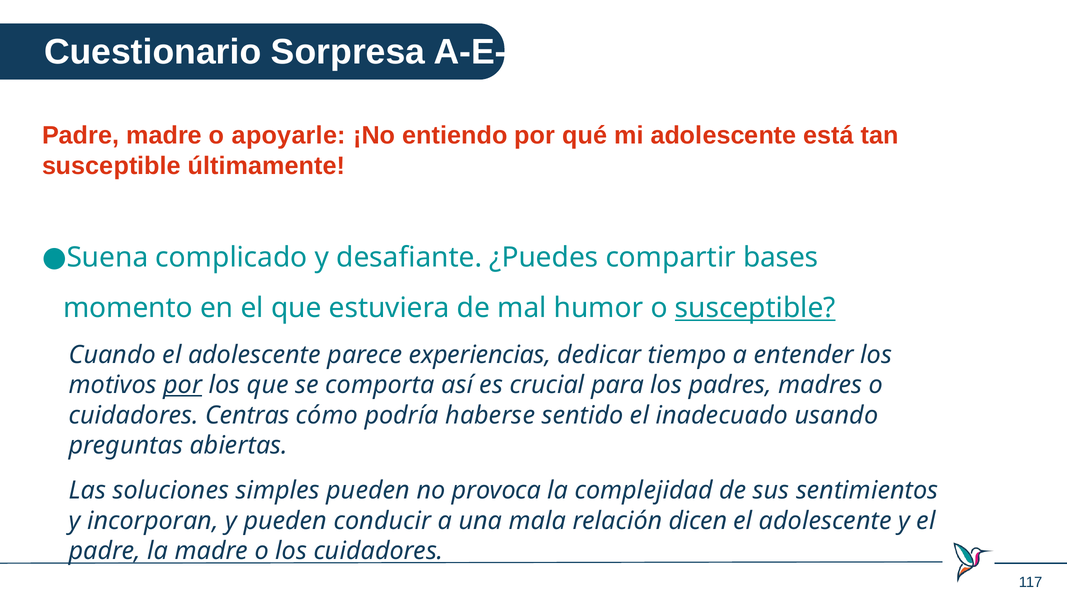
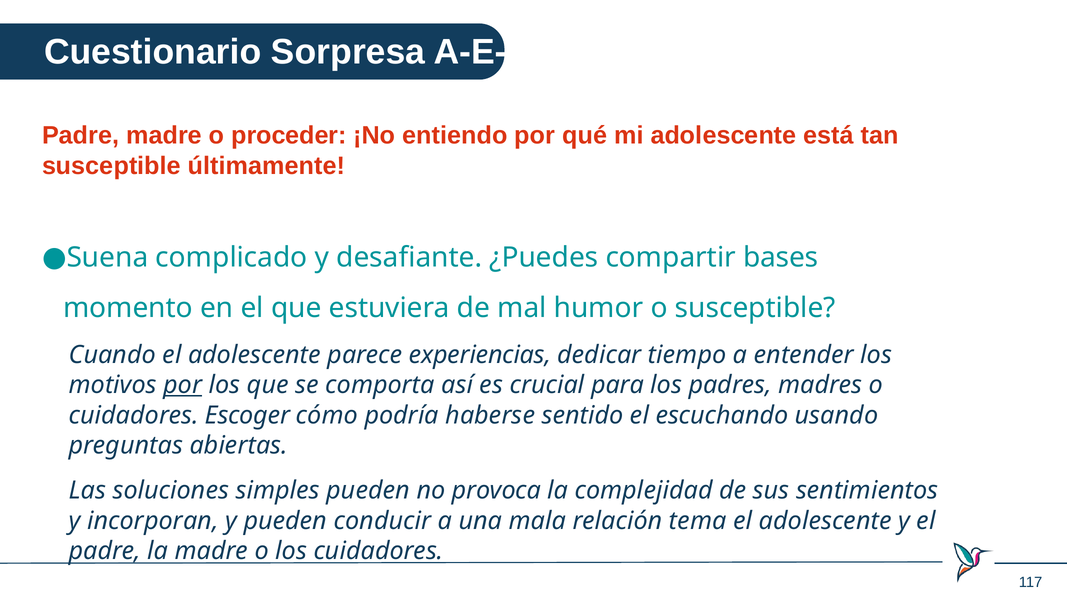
apoyarle: apoyarle -> proceder
susceptible at (755, 308) underline: present -> none
Centras: Centras -> Escoger
inadecuado: inadecuado -> escuchando
dicen: dicen -> tema
